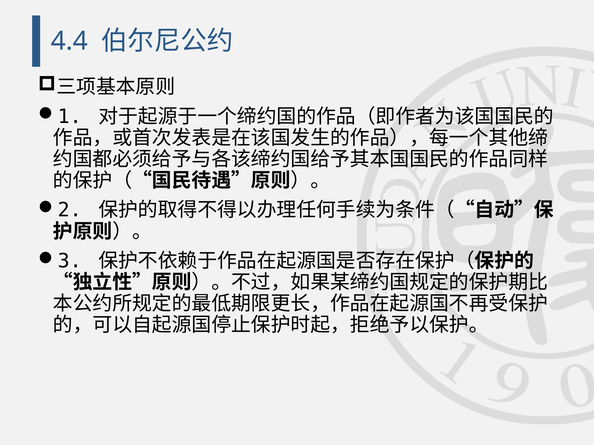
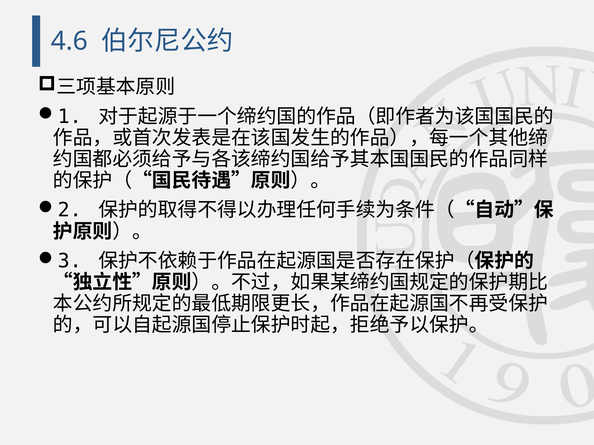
4.4: 4.4 -> 4.6
